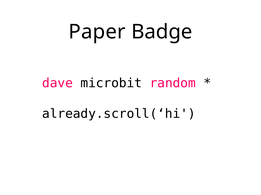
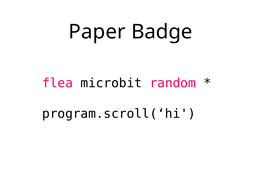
dave: dave -> flea
already.scroll(‘hi: already.scroll(‘hi -> program.scroll(‘hi
